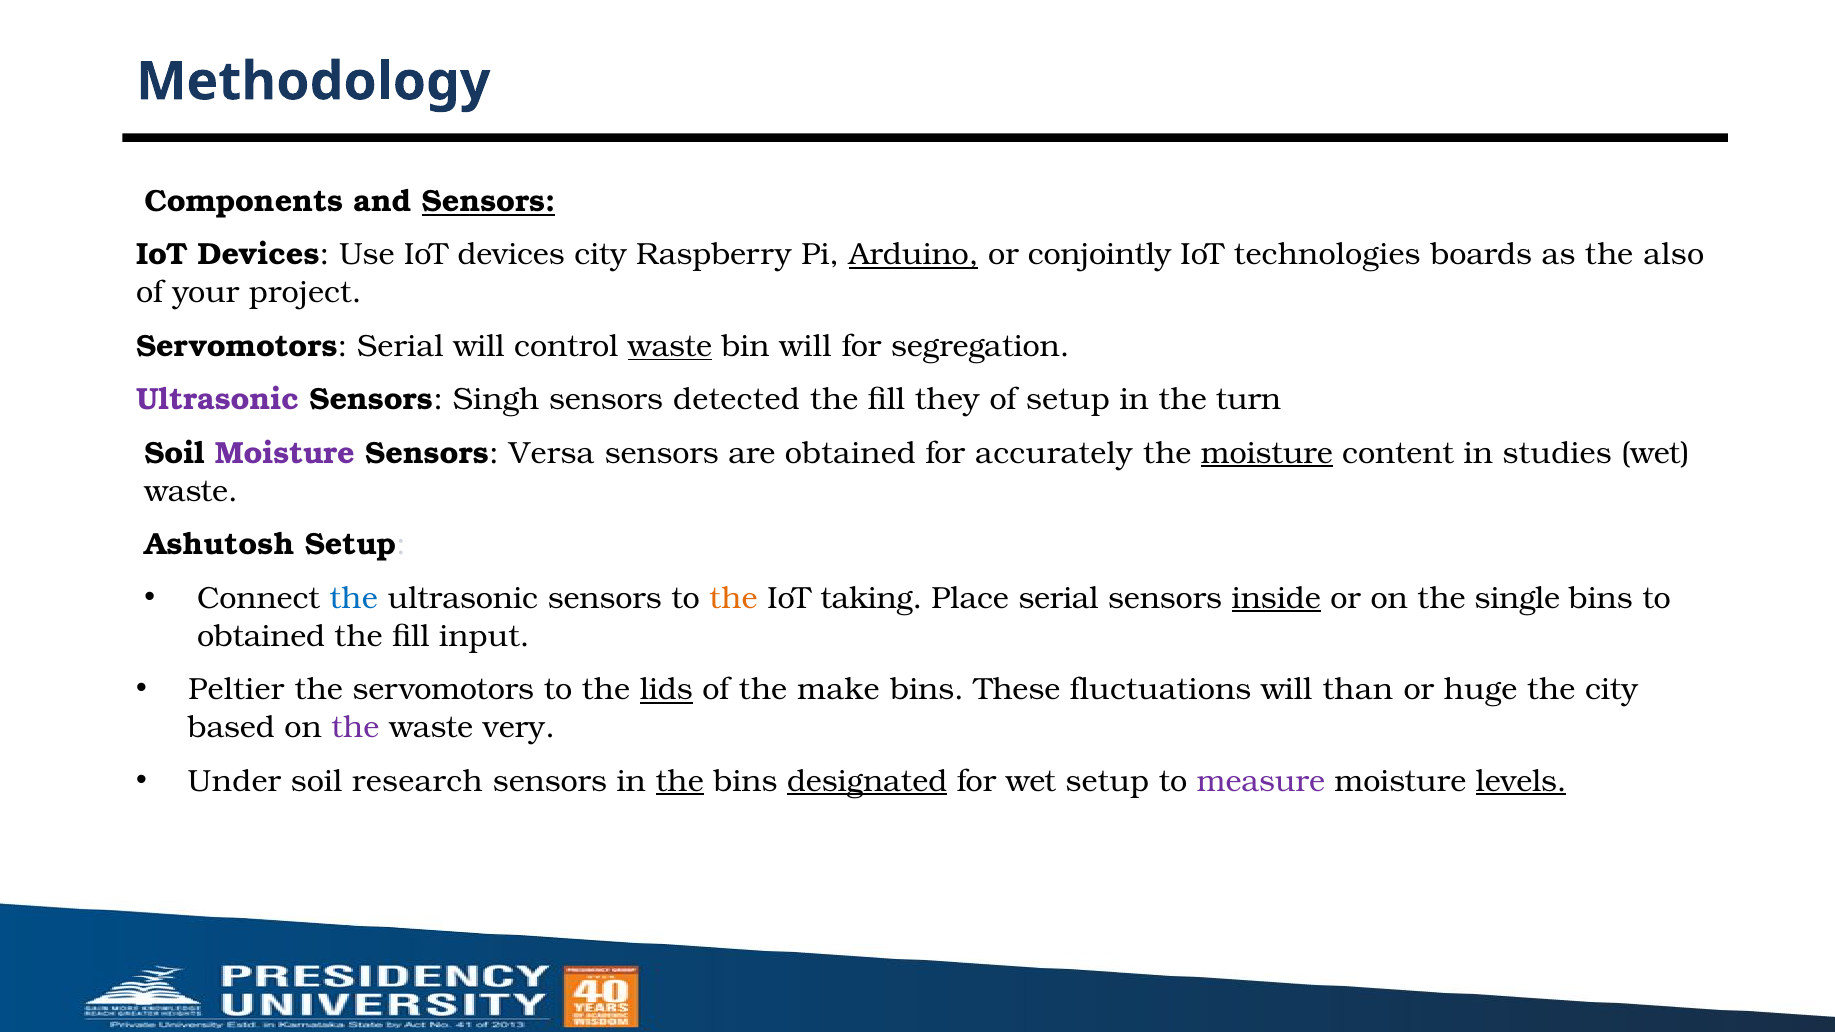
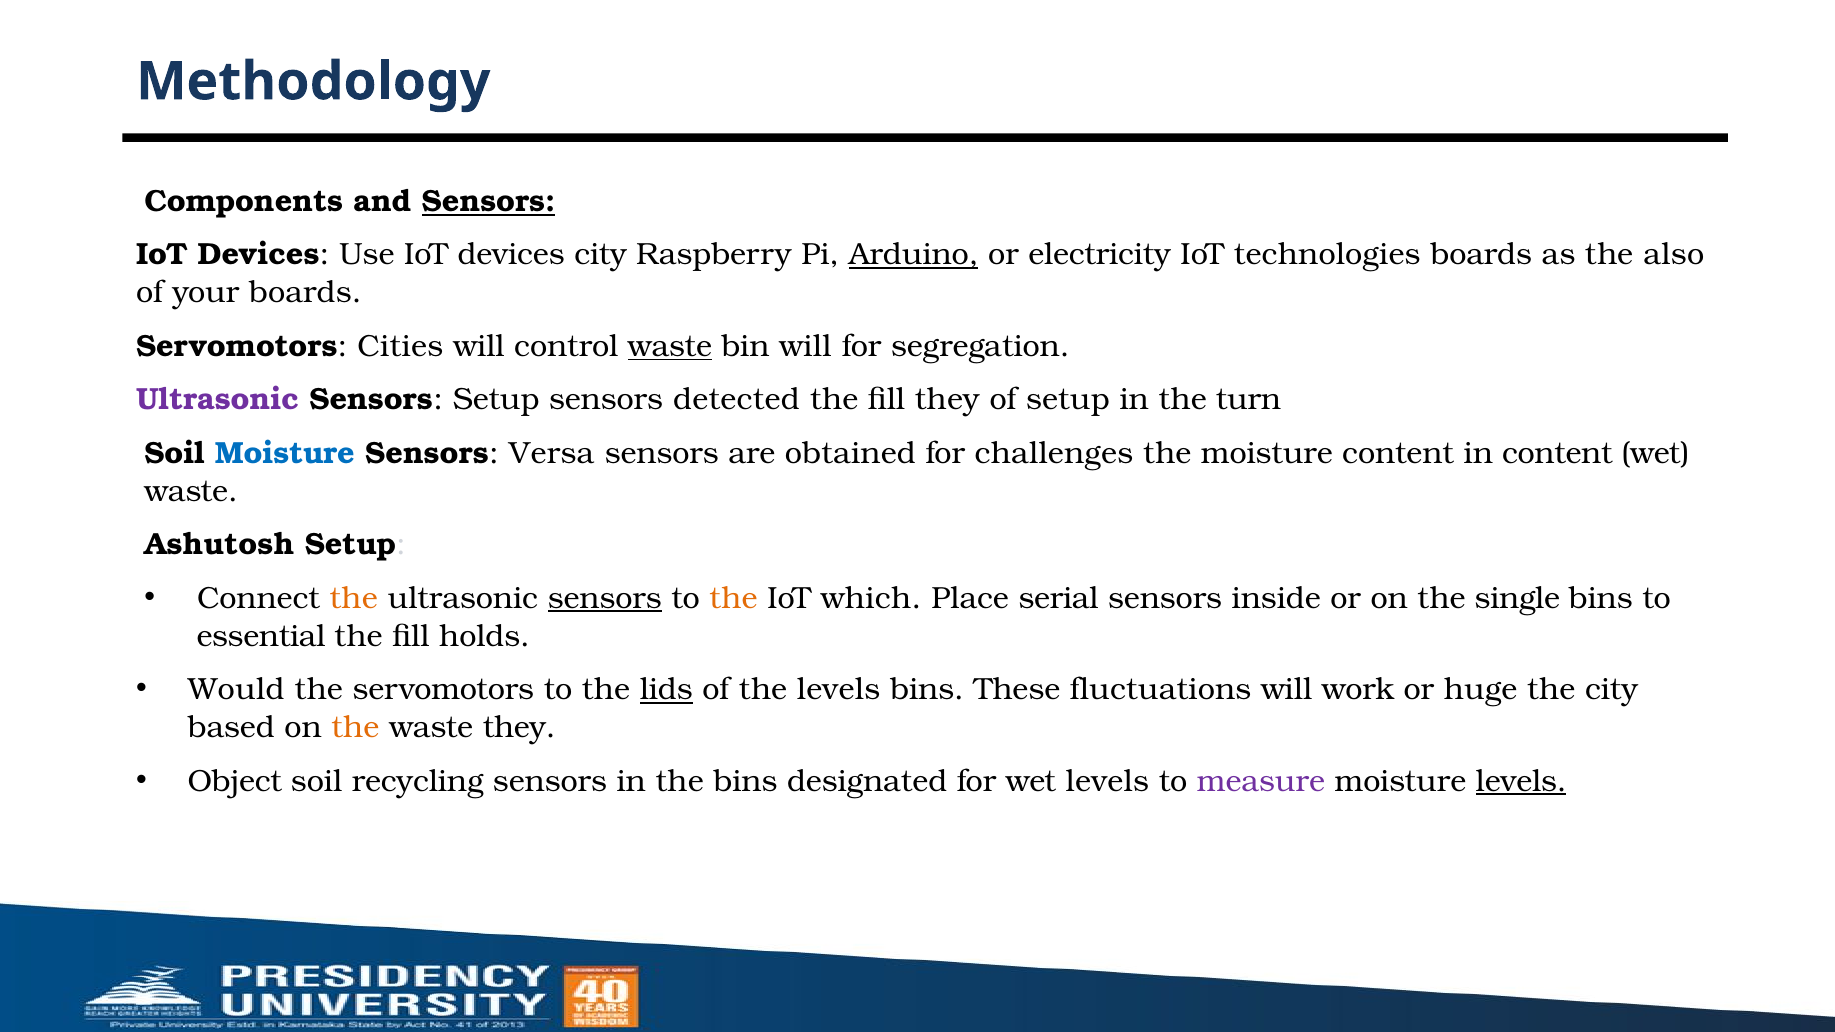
conjointly: conjointly -> electricity
your project: project -> boards
Servomotors Serial: Serial -> Cities
Sensors Singh: Singh -> Setup
Moisture at (285, 453) colour: purple -> blue
accurately: accurately -> challenges
moisture at (1267, 453) underline: present -> none
in studies: studies -> content
the at (354, 598) colour: blue -> orange
sensors at (605, 598) underline: none -> present
taking: taking -> which
inside underline: present -> none
obtained at (261, 636): obtained -> essential
input: input -> holds
Peltier: Peltier -> Would
the make: make -> levels
than: than -> work
the at (355, 728) colour: purple -> orange
waste very: very -> they
Under: Under -> Object
research: research -> recycling
the at (680, 781) underline: present -> none
designated underline: present -> none
wet setup: setup -> levels
